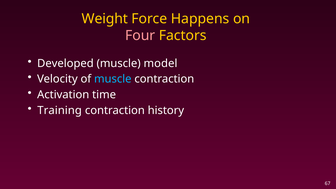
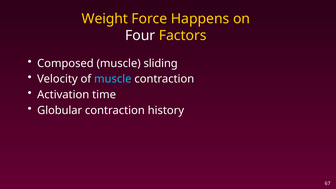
Four colour: pink -> white
Developed: Developed -> Composed
model: model -> sliding
Training: Training -> Globular
